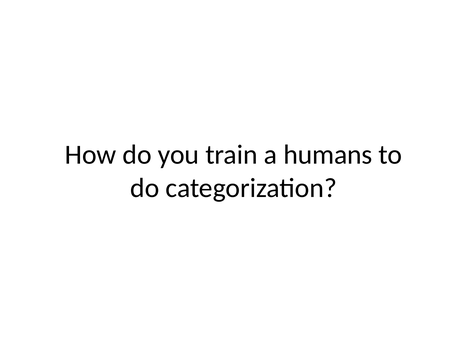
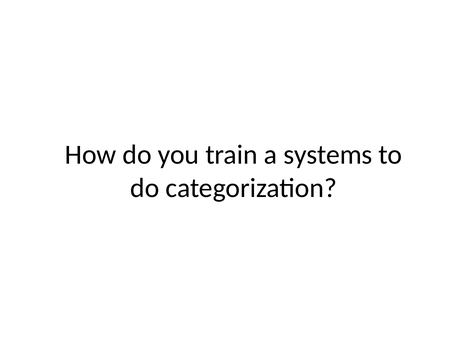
humans: humans -> systems
